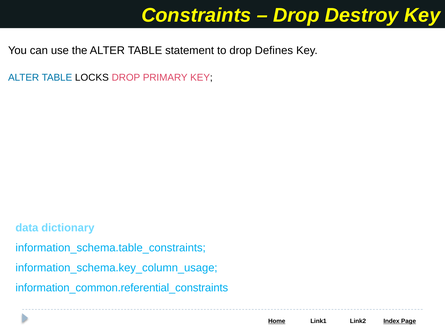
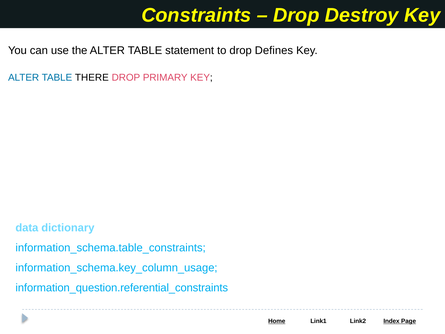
LOCKS: LOCKS -> THERE
information_common.referential_constraints: information_common.referential_constraints -> information_question.referential_constraints
